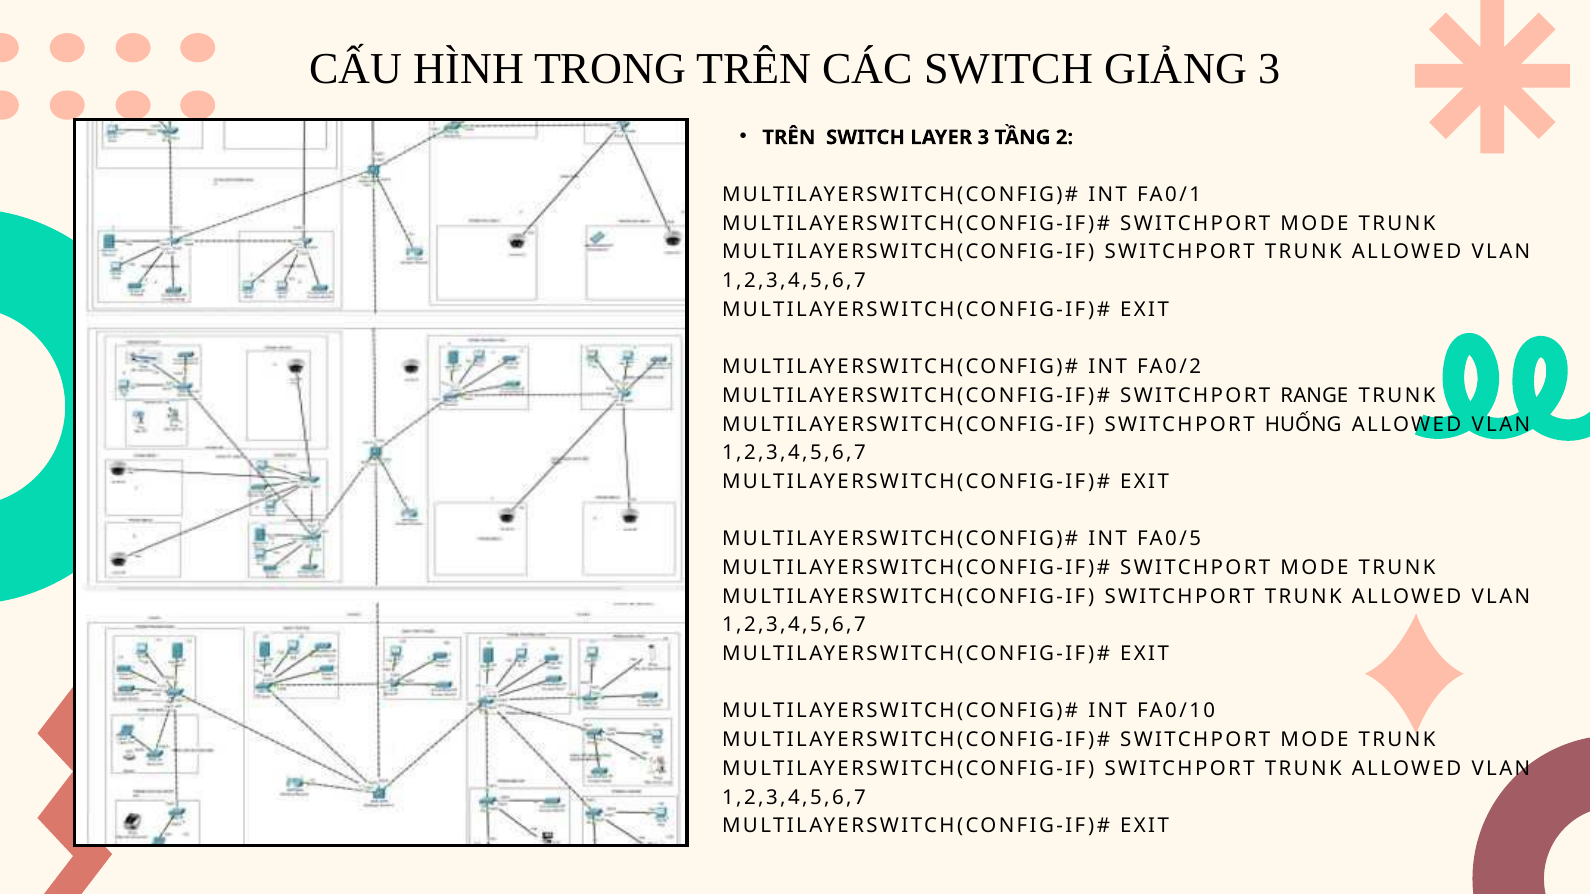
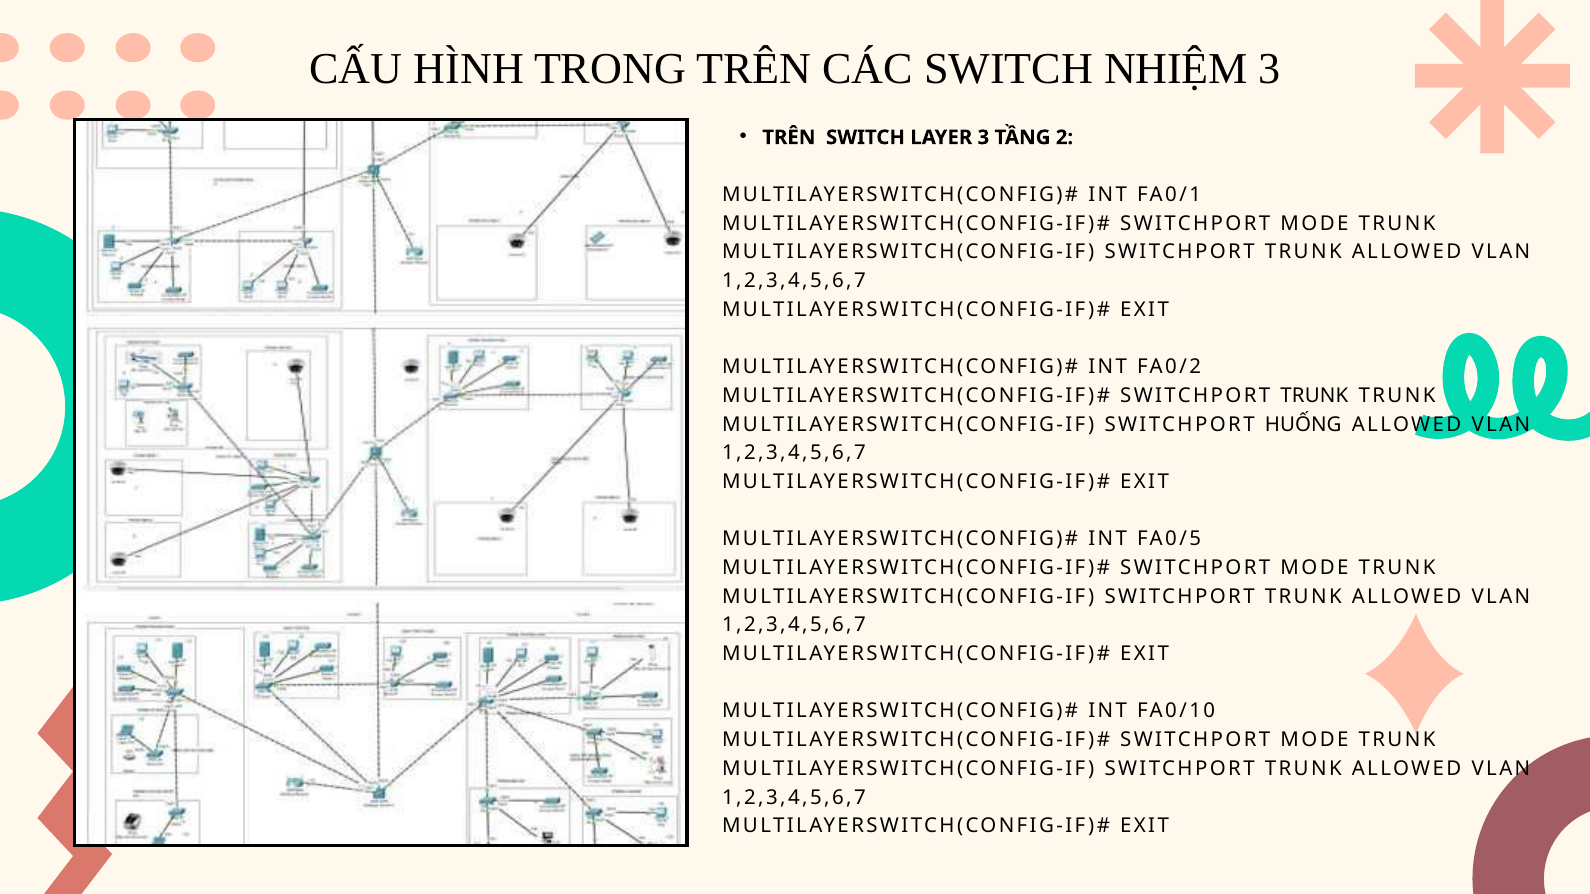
GIẢNG: GIẢNG -> NHIỆM
RANGE at (1314, 396): RANGE -> TRUNK
